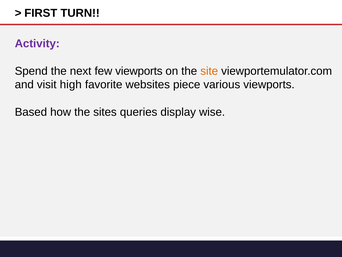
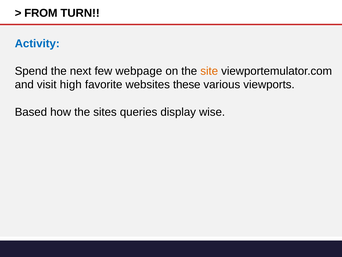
FIRST: FIRST -> FROM
Activity colour: purple -> blue
few viewports: viewports -> webpage
piece: piece -> these
